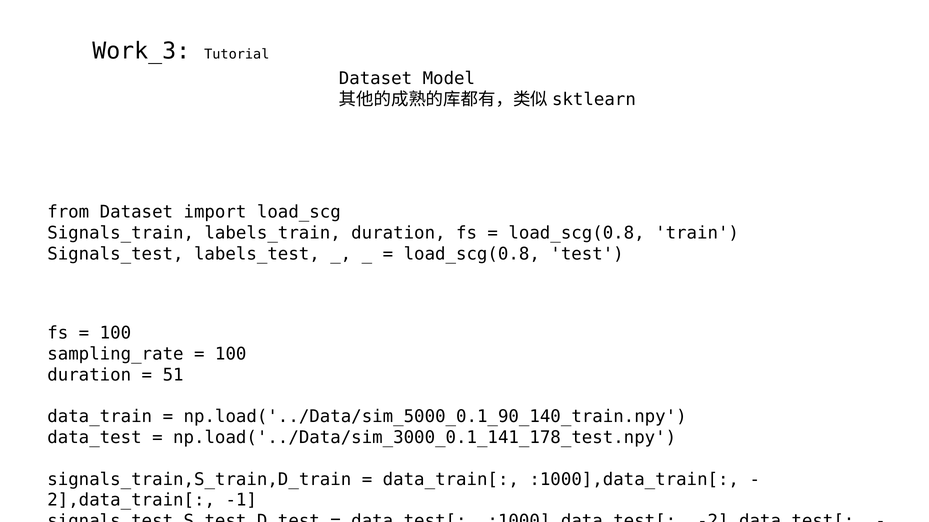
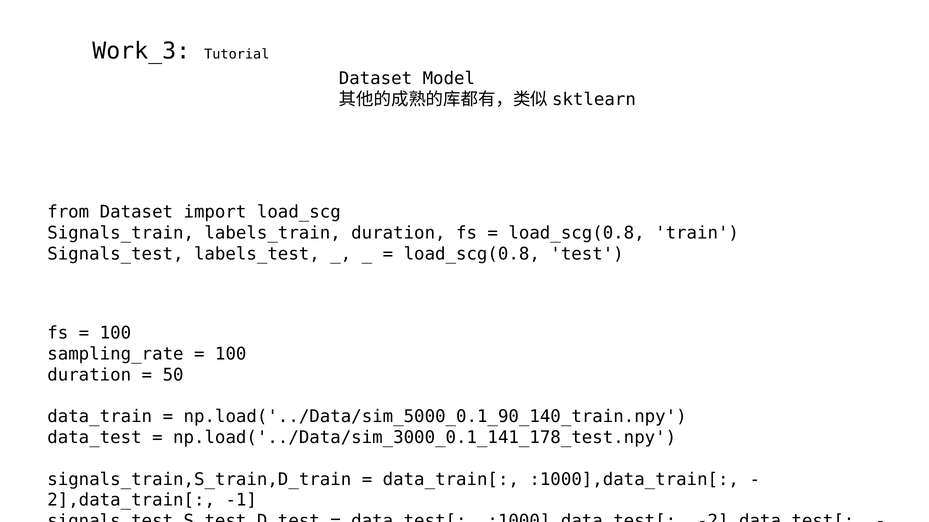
51: 51 -> 50
